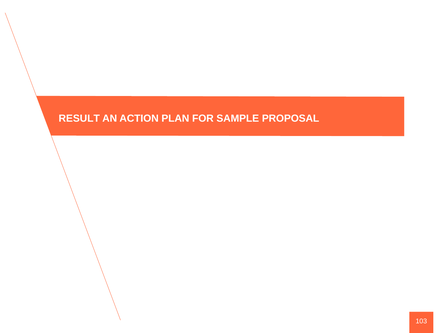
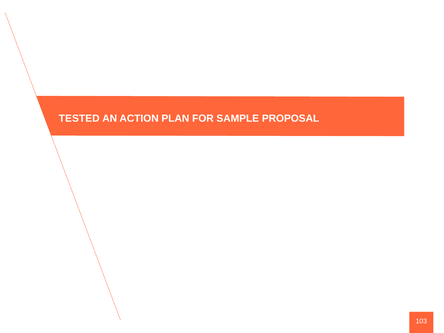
RESULT: RESULT -> TESTED
